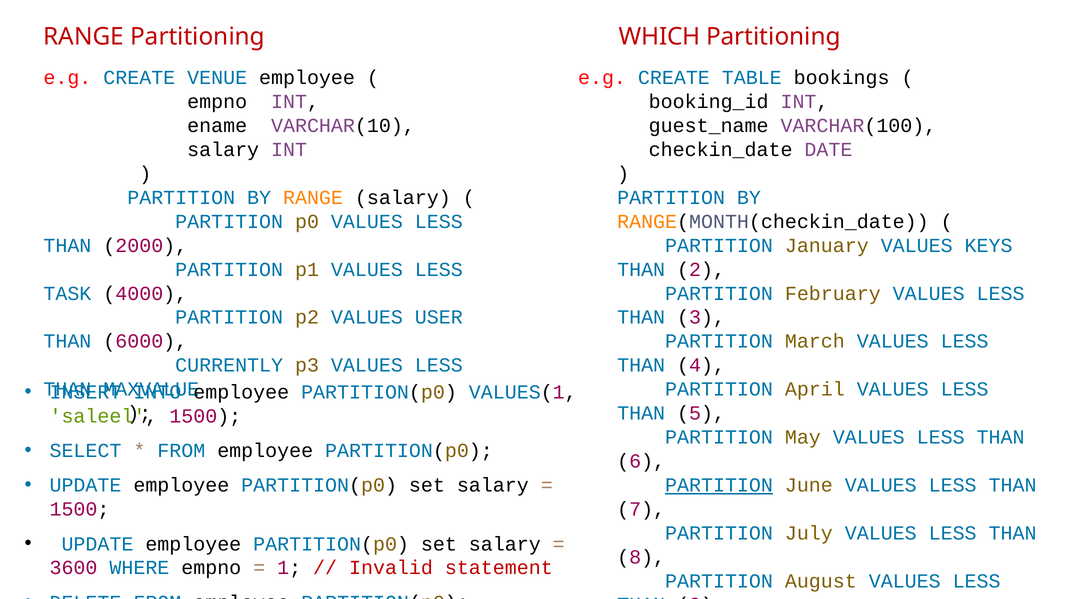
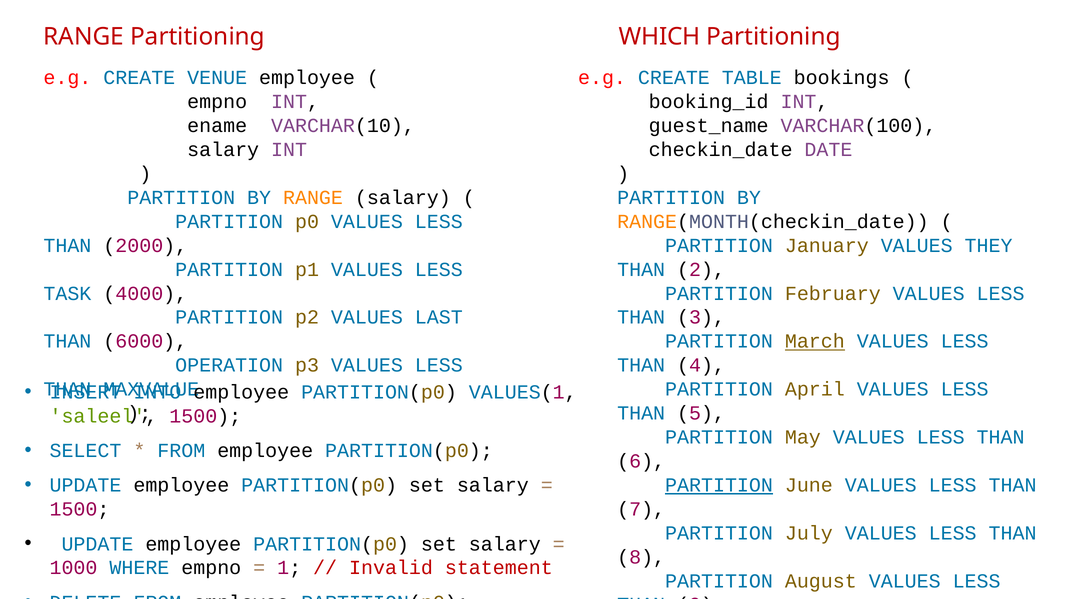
KEYS: KEYS -> THEY
USER: USER -> LAST
March underline: none -> present
CURRENTLY: CURRENTLY -> OPERATION
3600: 3600 -> 1000
